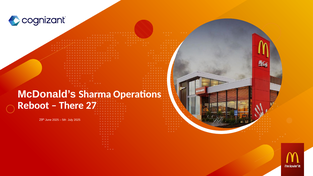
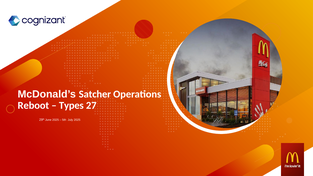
Sharma: Sharma -> Satcher
There: There -> Types
